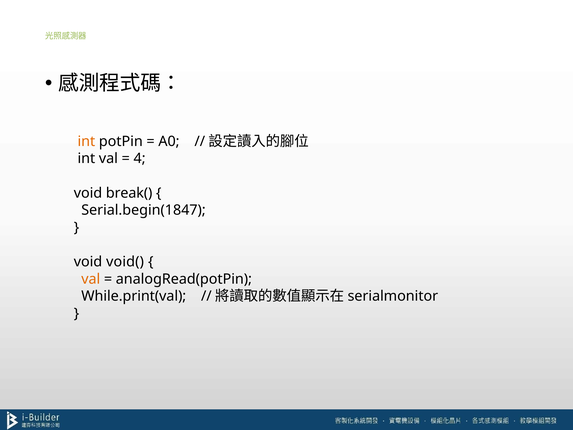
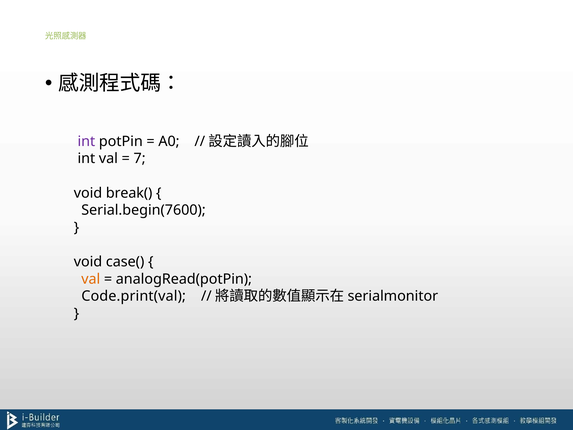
int at (86, 141) colour: orange -> purple
4: 4 -> 7
Serial.begin(1847: Serial.begin(1847 -> Serial.begin(7600
void(: void( -> case(
While.print(val: While.print(val -> Code.print(val
